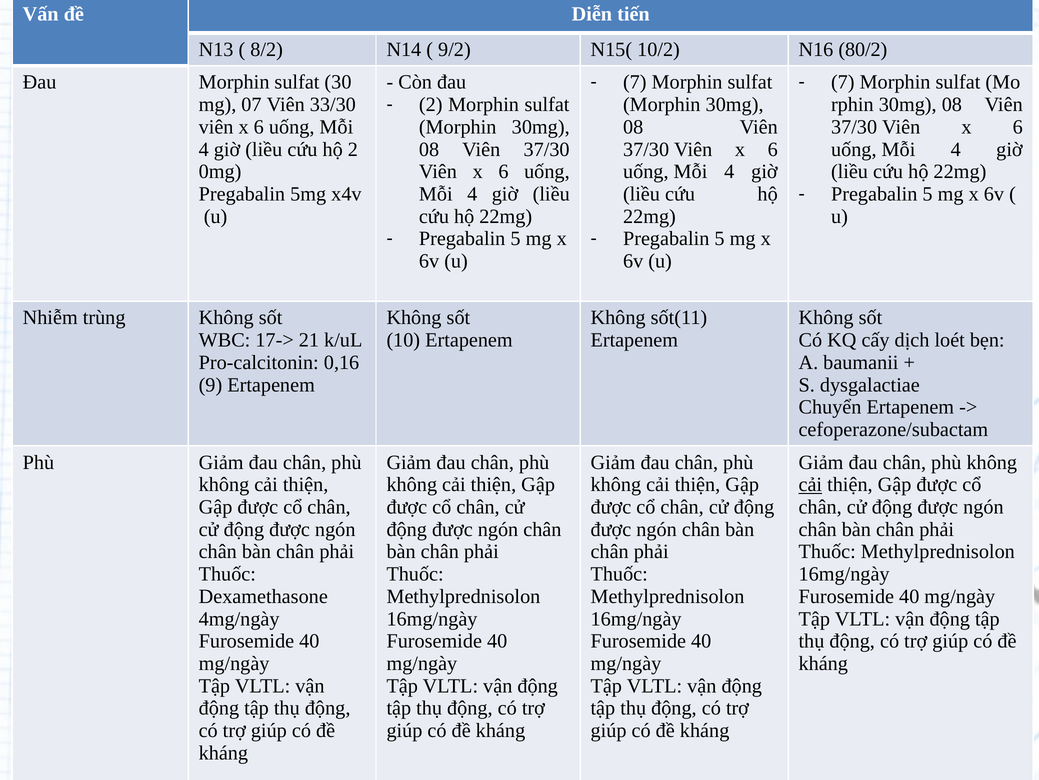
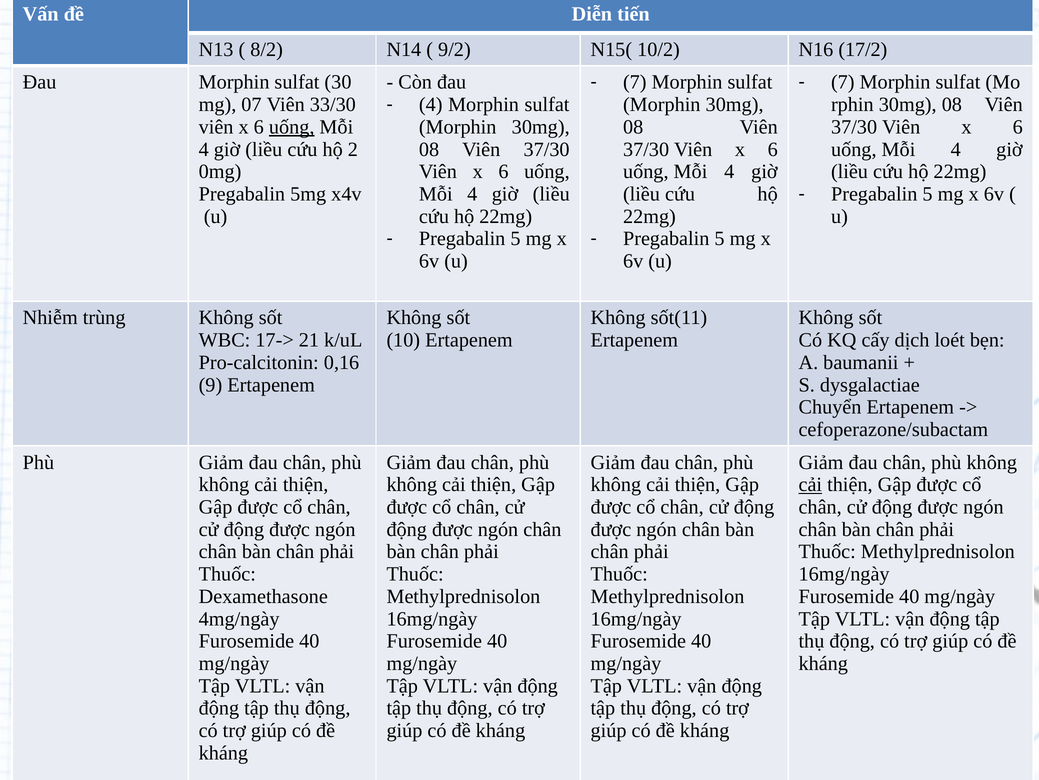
80/2: 80/2 -> 17/2
2 at (431, 105): 2 -> 4
uống at (292, 127) underline: none -> present
